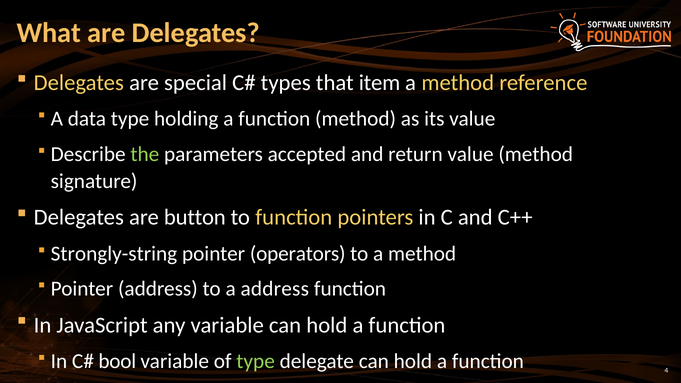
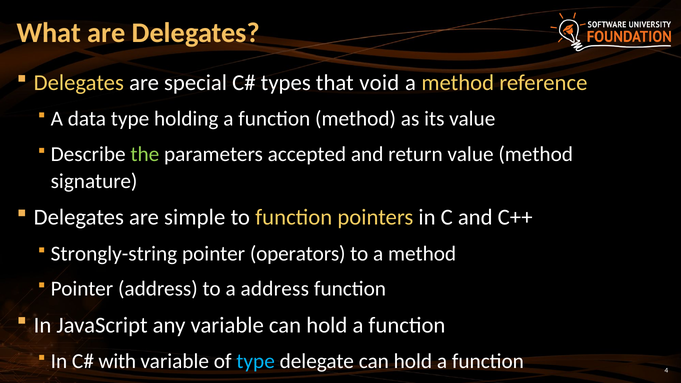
item: item -> void
button: button -> simple
bool: bool -> with
type at (256, 361) colour: light green -> light blue
